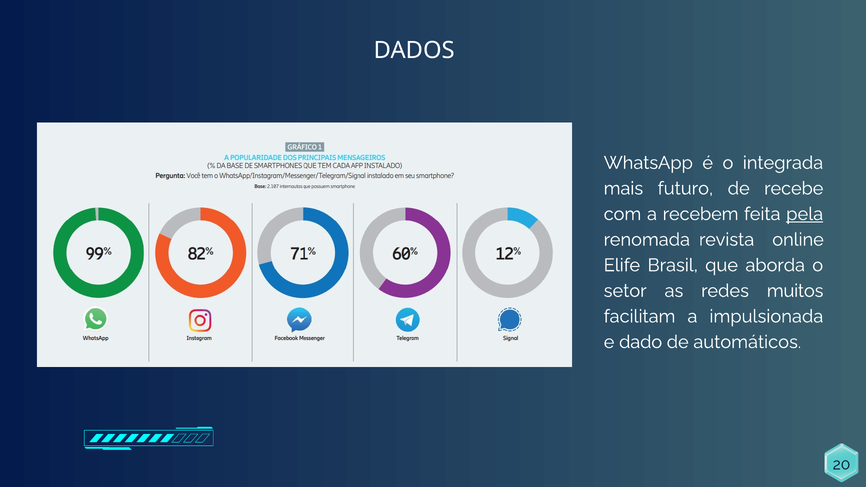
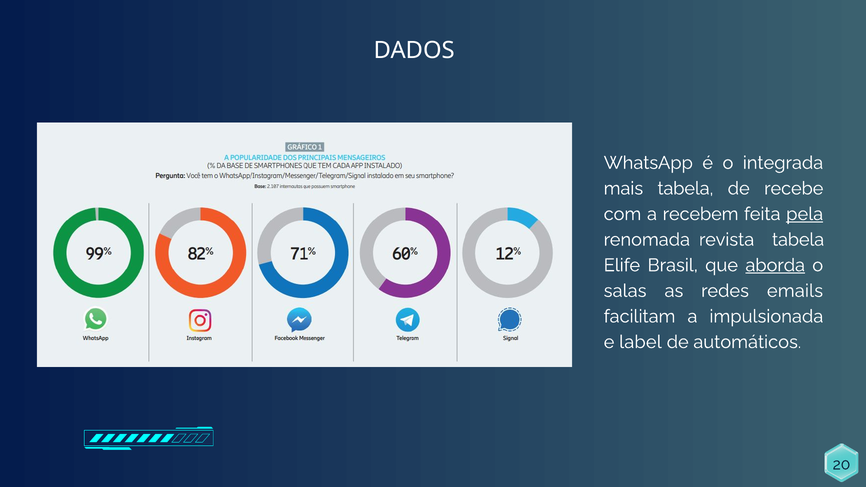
mais futuro: futuro -> tabela
revista online: online -> tabela
aborda underline: none -> present
setor: setor -> salas
muitos: muitos -> emails
dado: dado -> label
